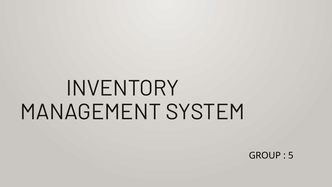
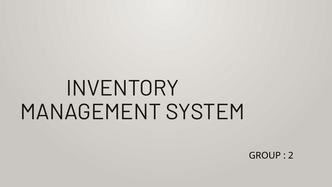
5: 5 -> 2
